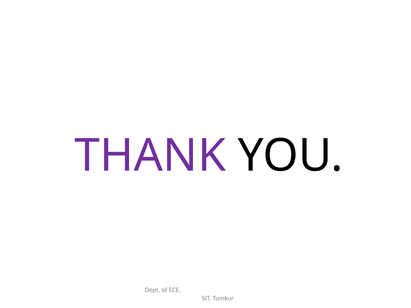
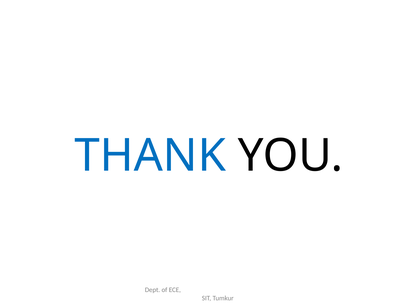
THANK colour: purple -> blue
